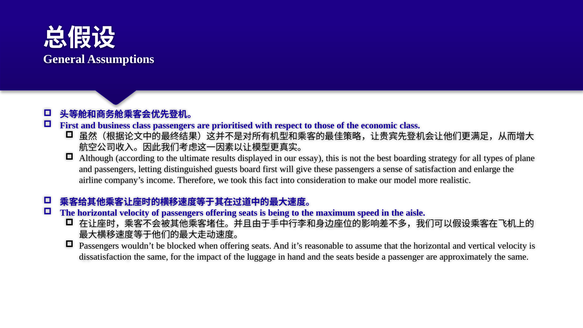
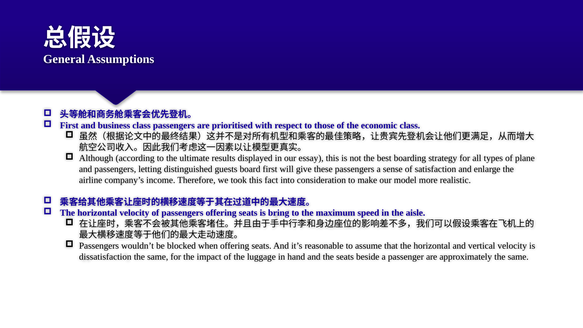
being: being -> bring
